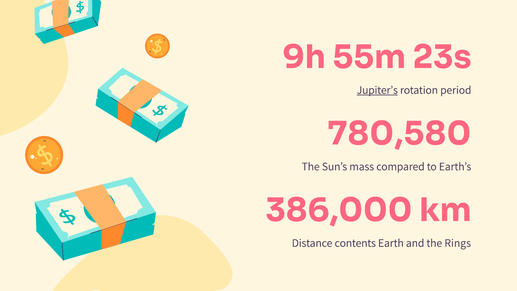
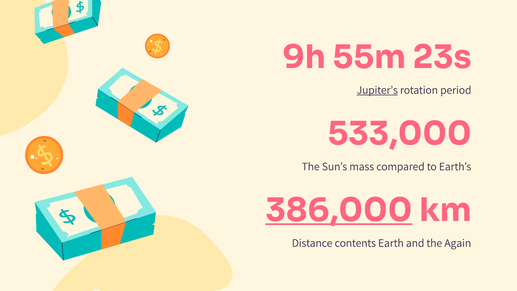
780,580: 780,580 -> 533,000
386,000 underline: none -> present
Rings: Rings -> Again
